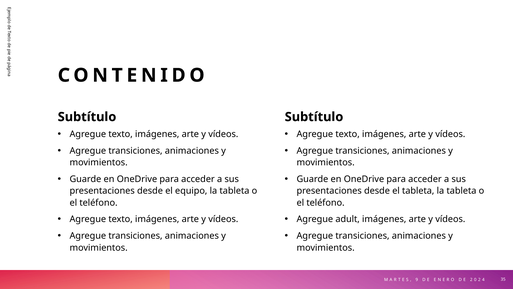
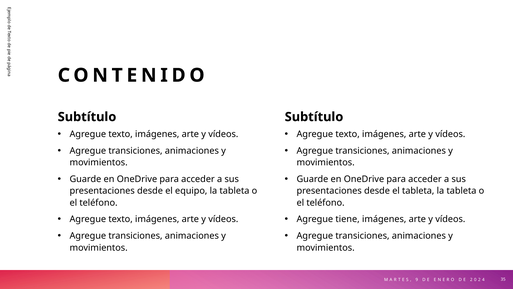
adult: adult -> tiene
